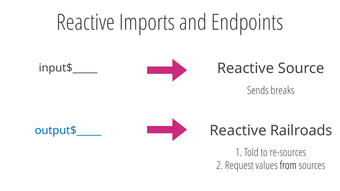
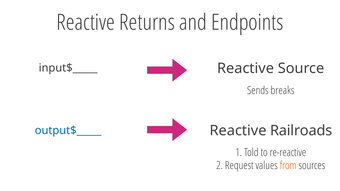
Imports: Imports -> Returns
re-sources: re-sources -> re-reactive
from colour: black -> orange
